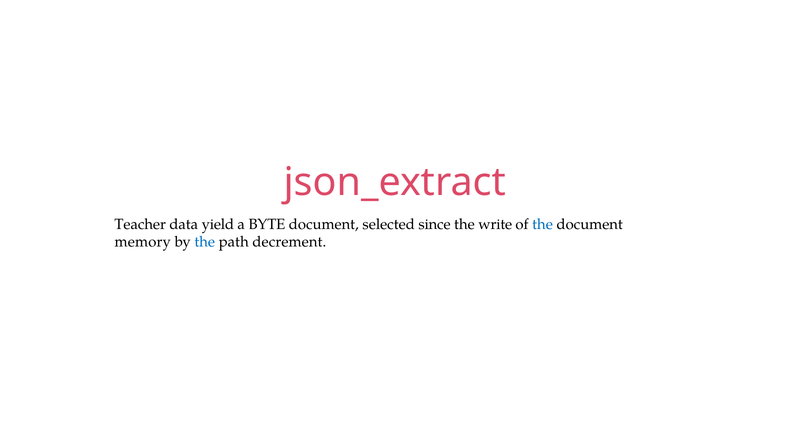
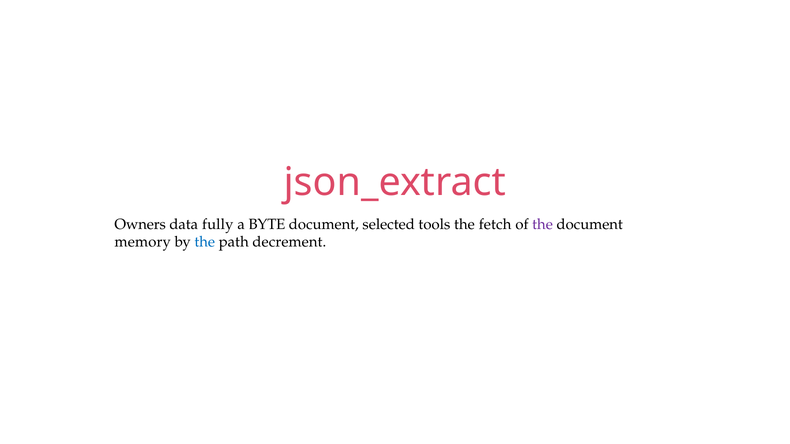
Teacher: Teacher -> Owners
yield: yield -> fully
since: since -> tools
write: write -> fetch
the at (543, 224) colour: blue -> purple
